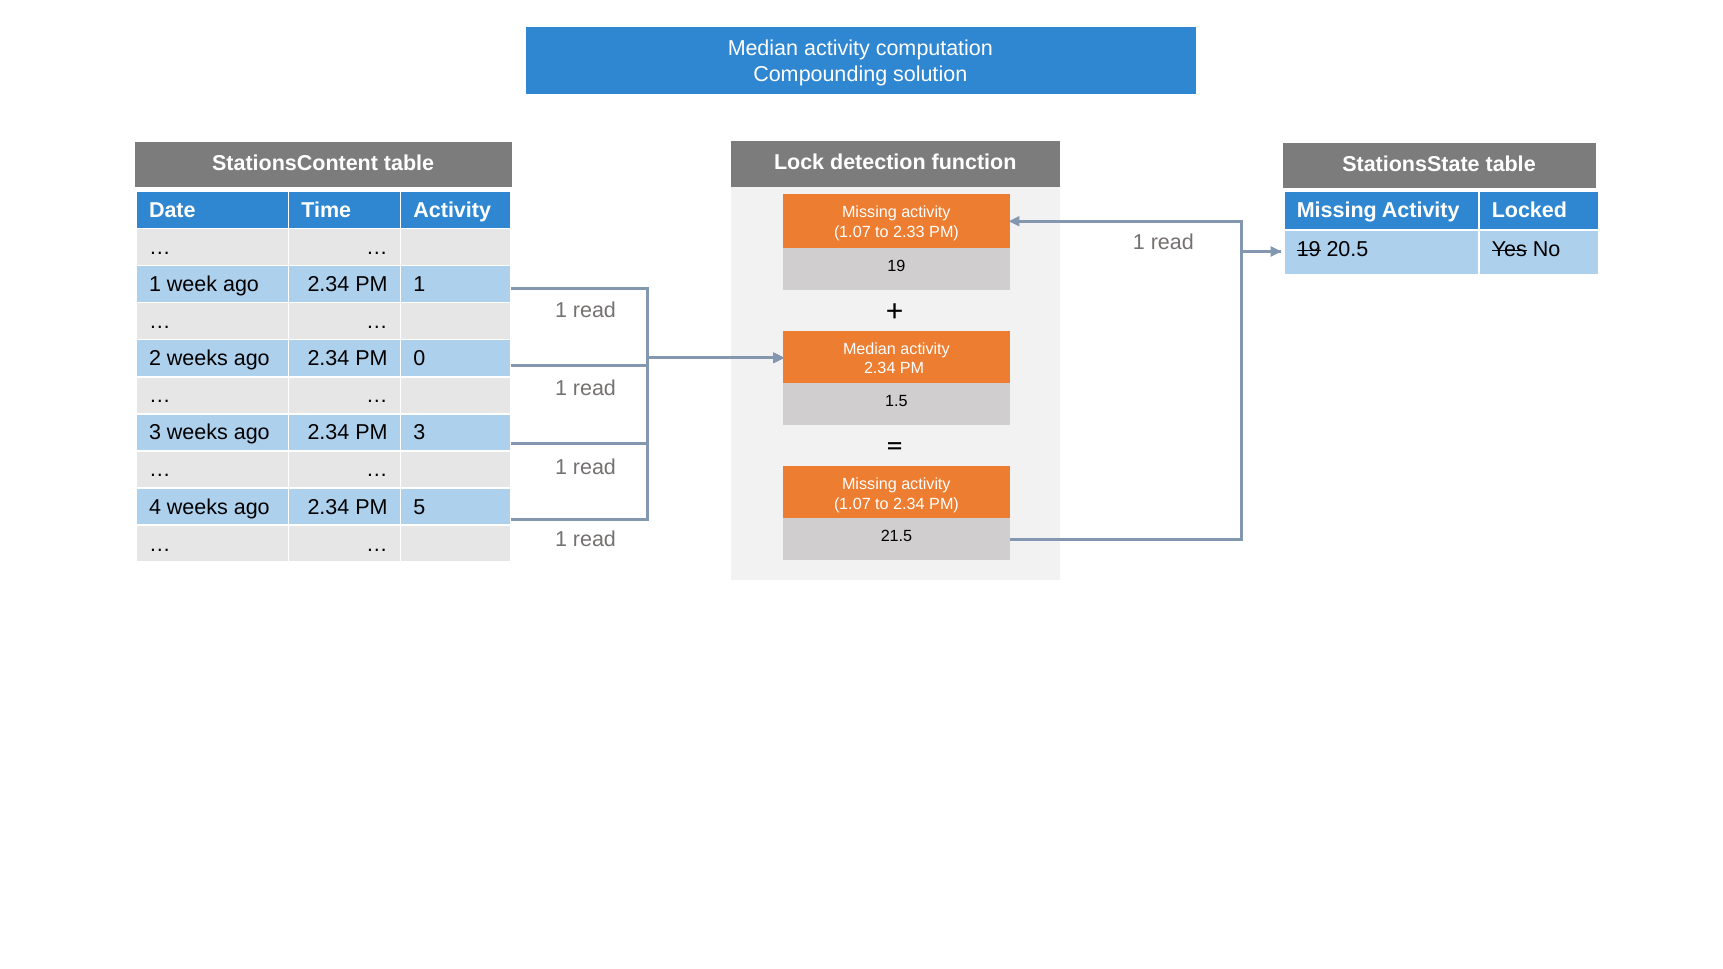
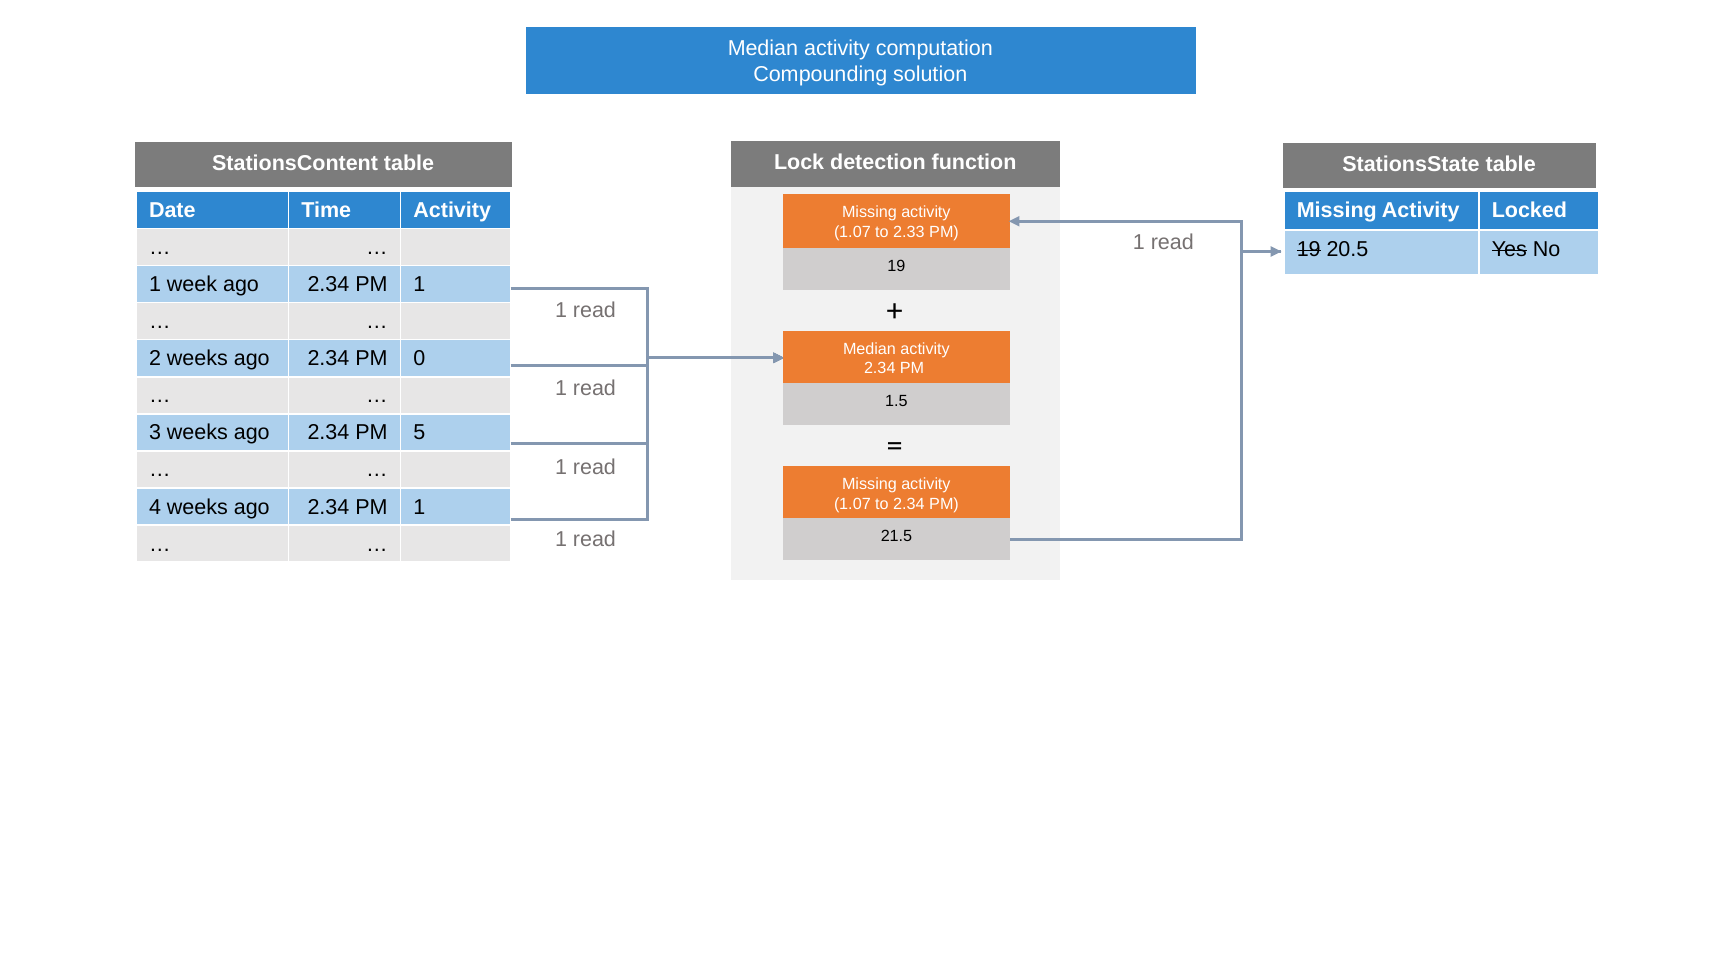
PM 3: 3 -> 5
5 at (419, 507): 5 -> 1
